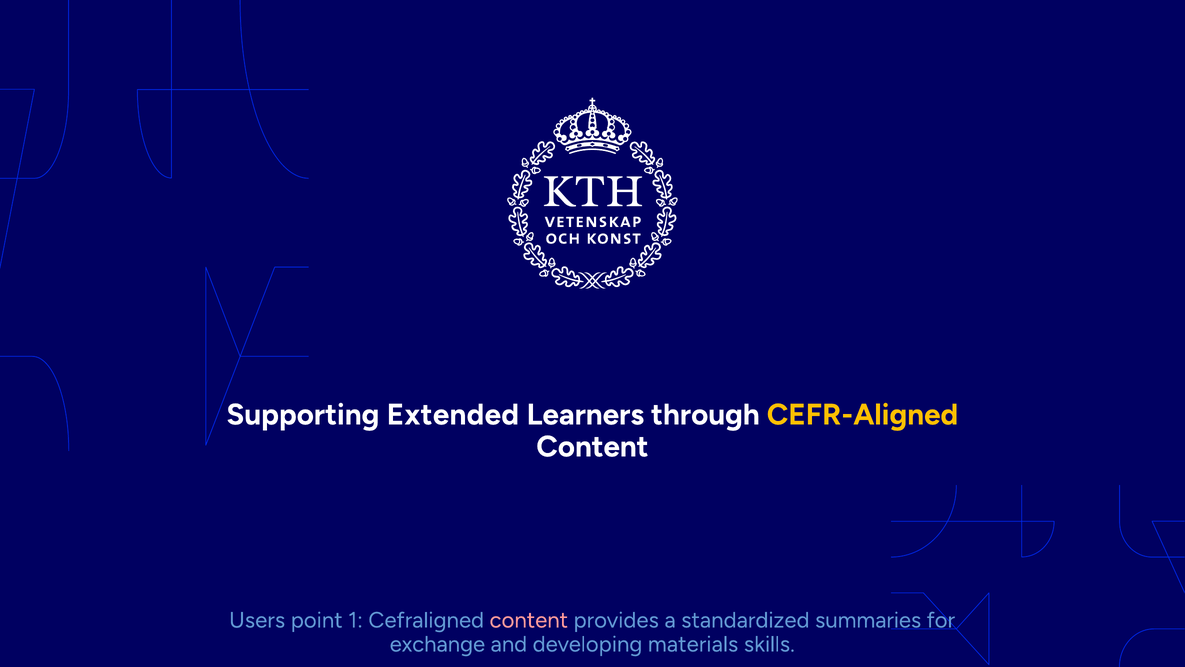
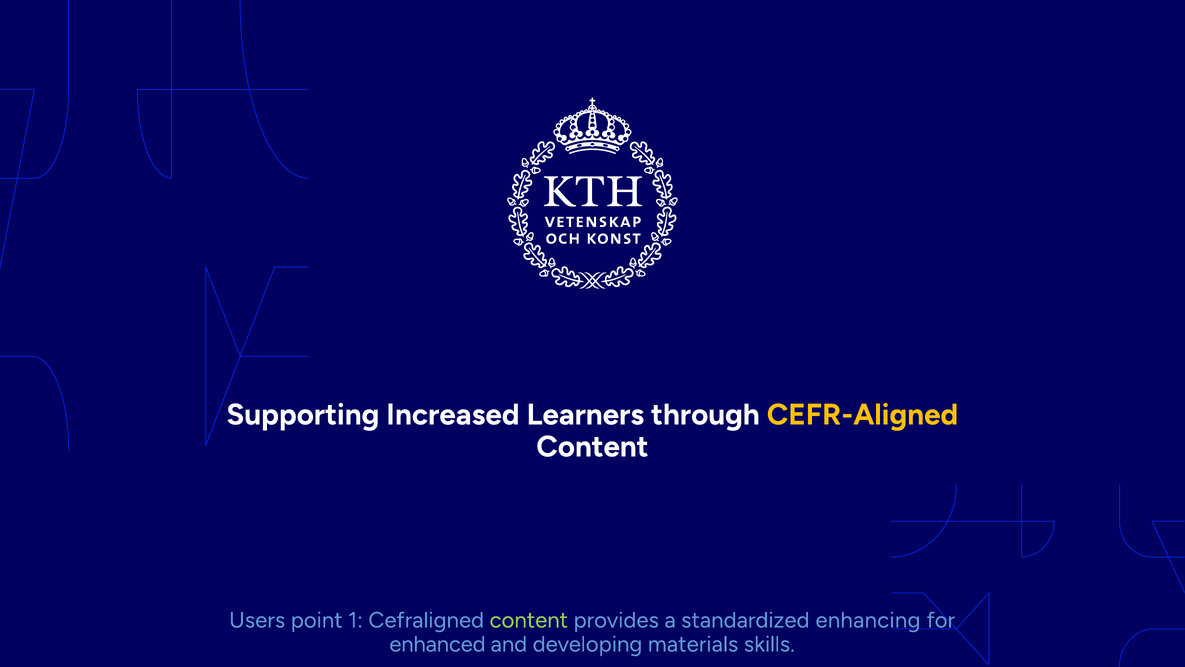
Extended: Extended -> Increased
content at (529, 620) colour: pink -> light green
summaries: summaries -> enhancing
exchange: exchange -> enhanced
